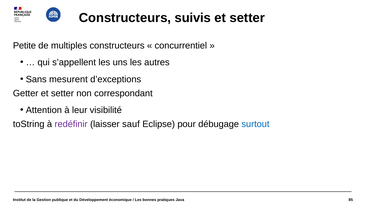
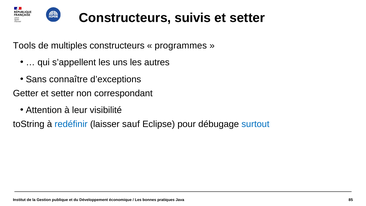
Petite: Petite -> Tools
concurrentiel: concurrentiel -> programmes
mesurent: mesurent -> connaître
redéfinir colour: purple -> blue
